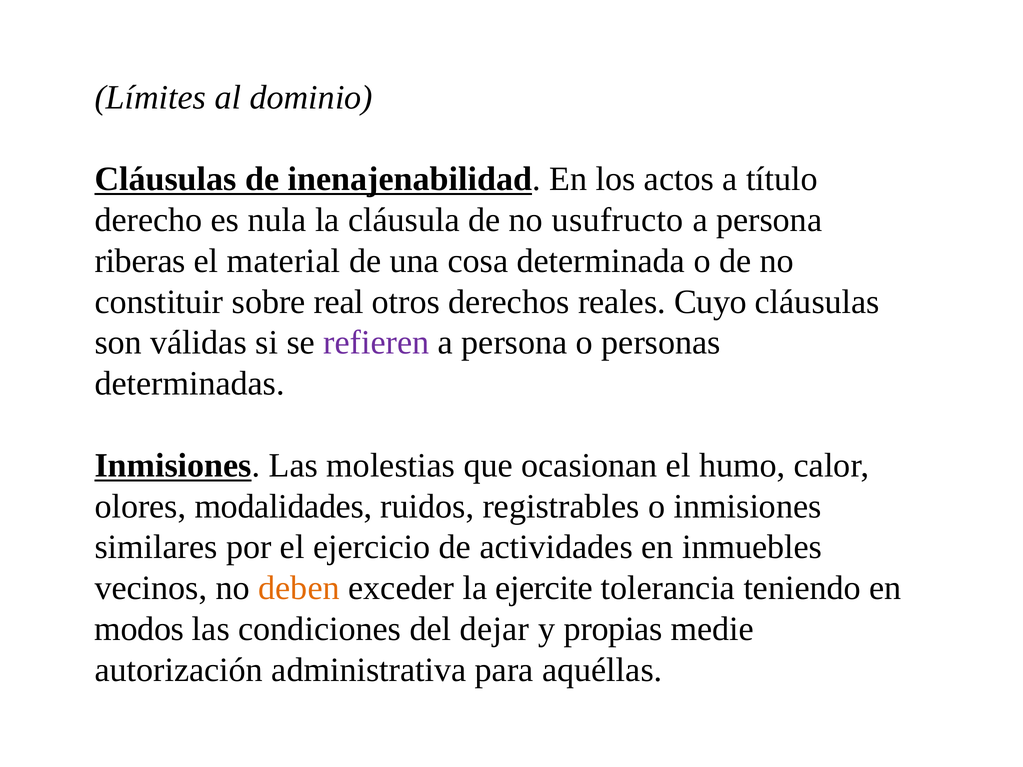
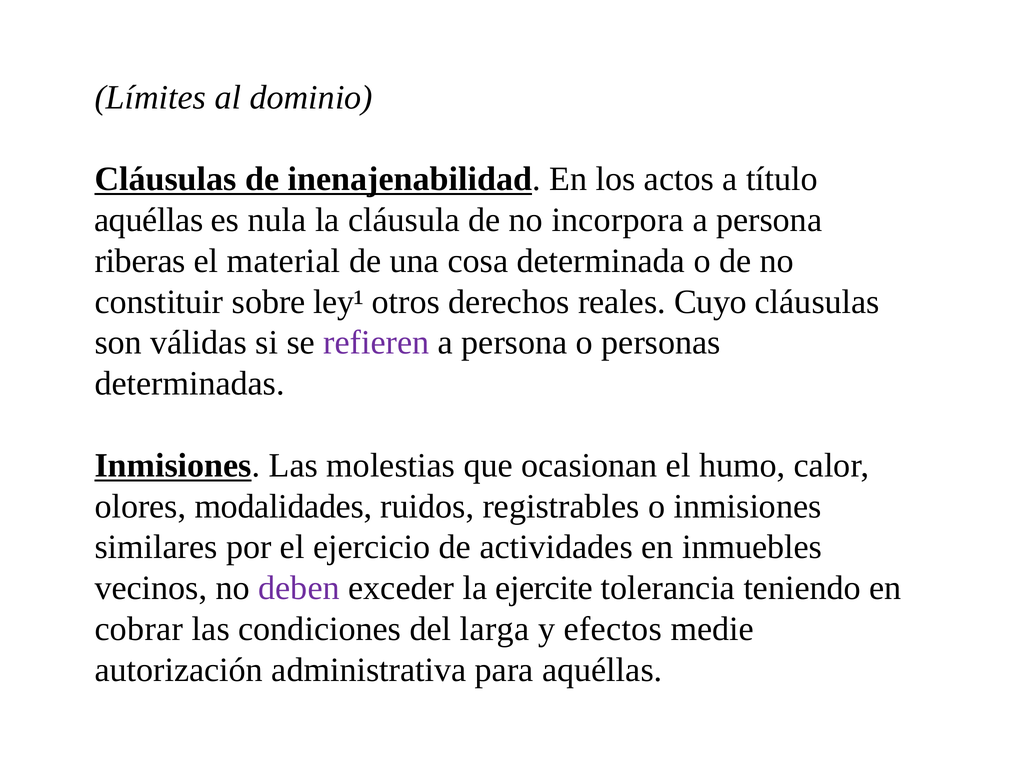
derecho at (148, 220): derecho -> aquéllas
usufructo: usufructo -> incorpora
real: real -> ley¹
deben colour: orange -> purple
modos: modos -> cobrar
dejar: dejar -> larga
propias: propias -> efectos
